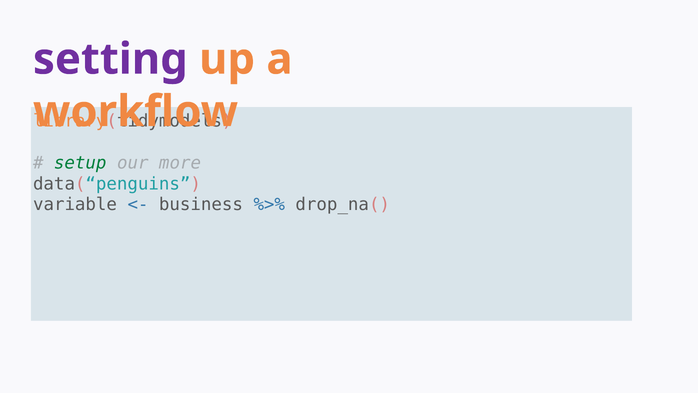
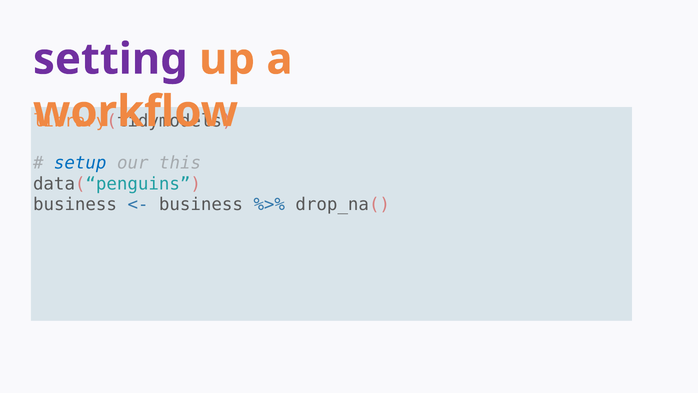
setup colour: green -> blue
more: more -> this
variable at (75, 205): variable -> business
